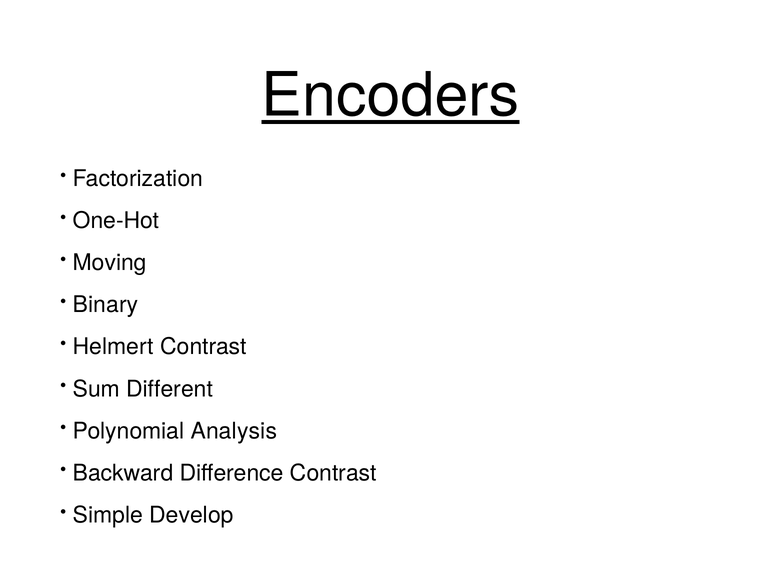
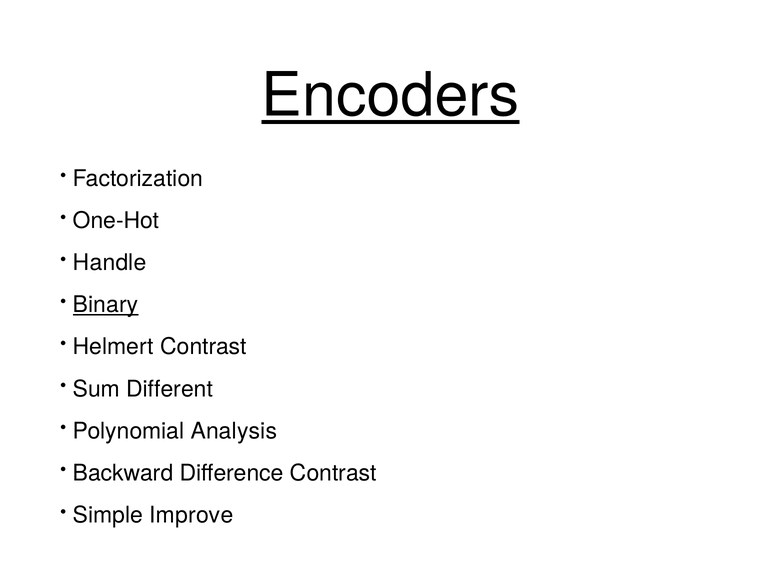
Moving: Moving -> Handle
Binary underline: none -> present
Develop: Develop -> Improve
